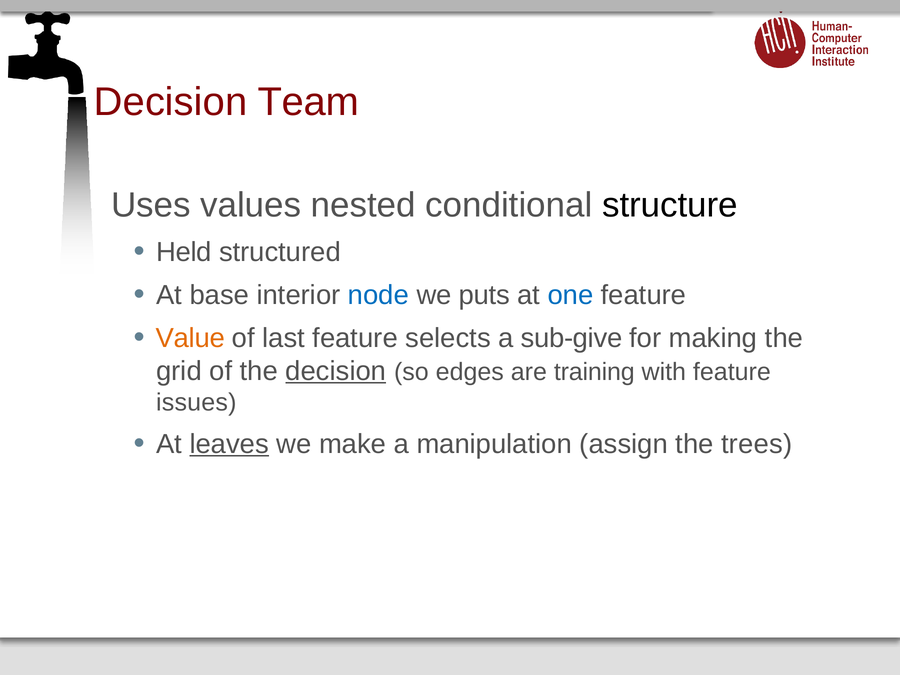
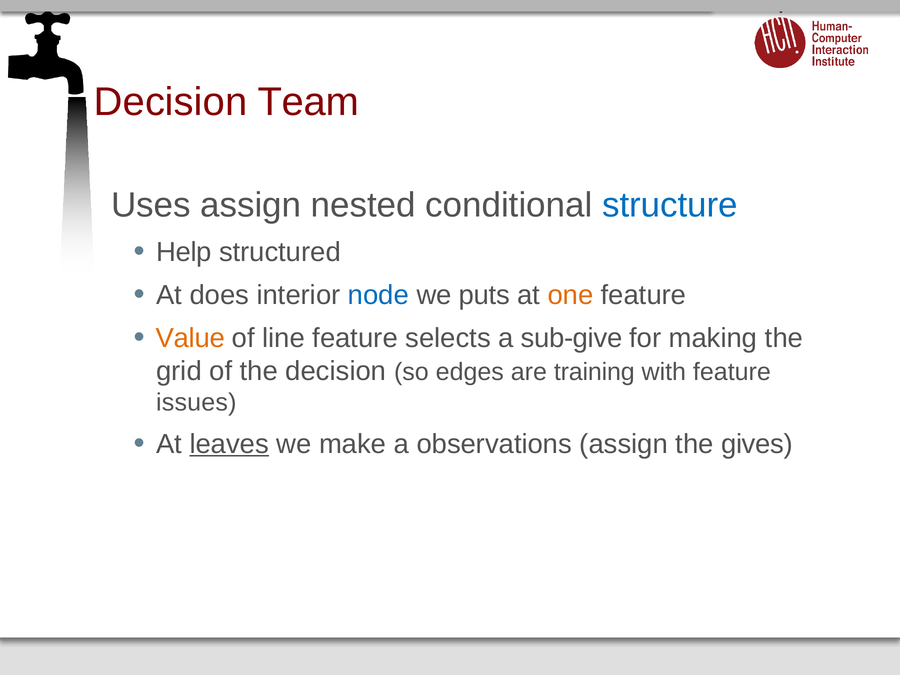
Uses values: values -> assign
structure colour: black -> blue
Held: Held -> Help
base: base -> does
one colour: blue -> orange
last: last -> line
decision at (336, 371) underline: present -> none
manipulation: manipulation -> observations
trees: trees -> gives
